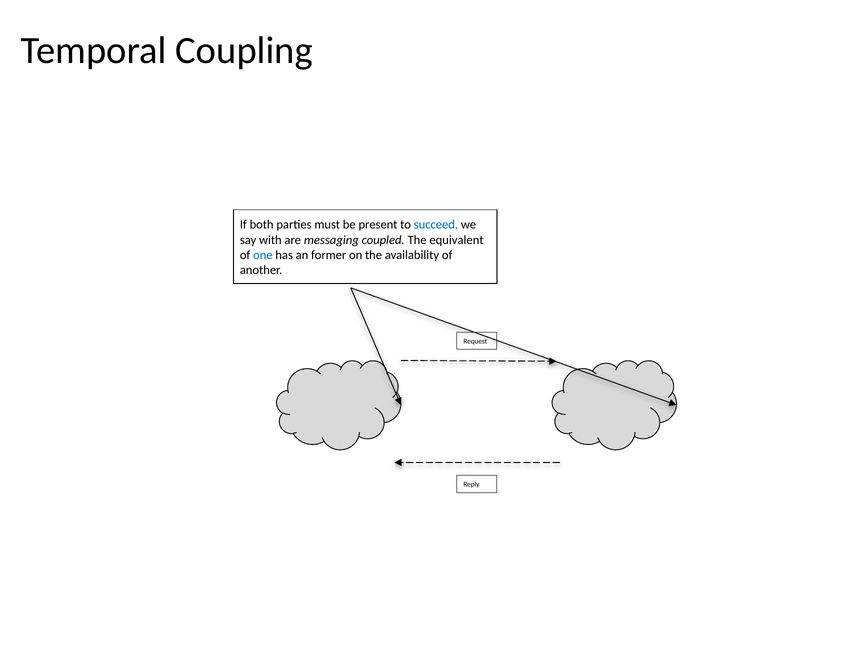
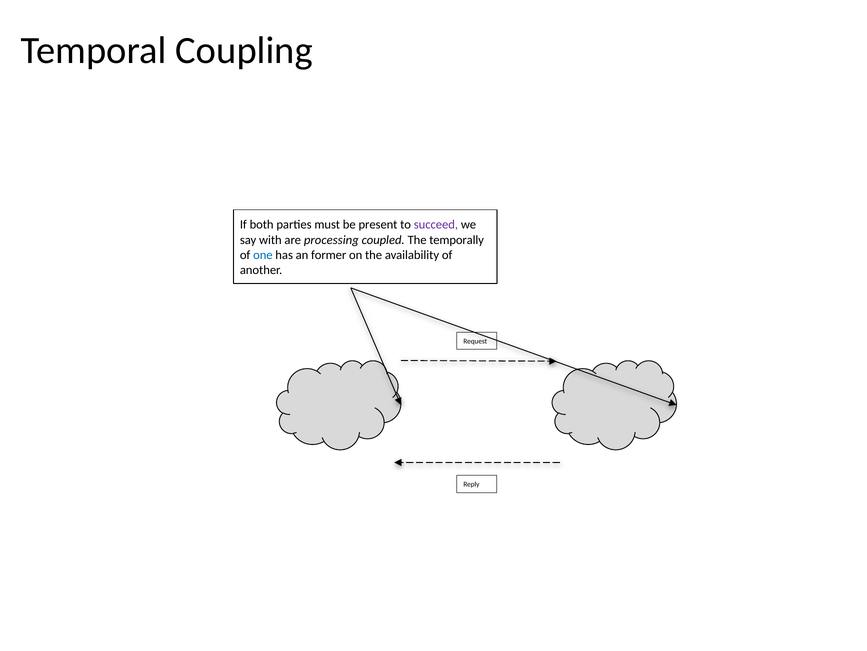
succeed colour: blue -> purple
messaging: messaging -> processing
equivalent: equivalent -> temporally
